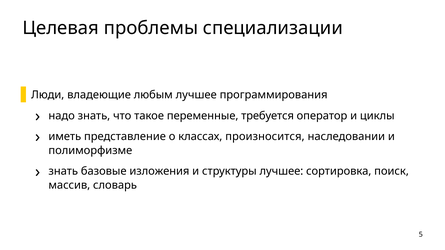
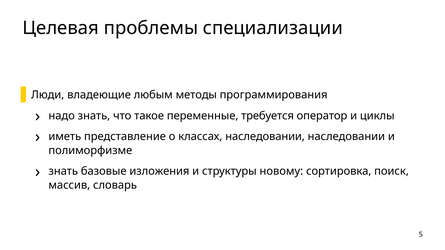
любым лучшее: лучшее -> методы
классах произносится: произносится -> наследовании
структуры лучшее: лучшее -> новому
